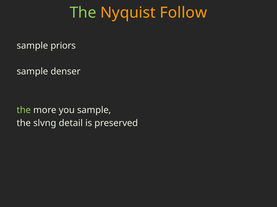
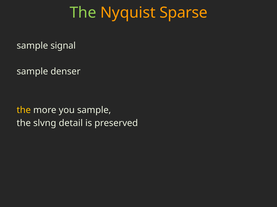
Follow: Follow -> Sparse
priors: priors -> signal
the at (24, 110) colour: light green -> yellow
